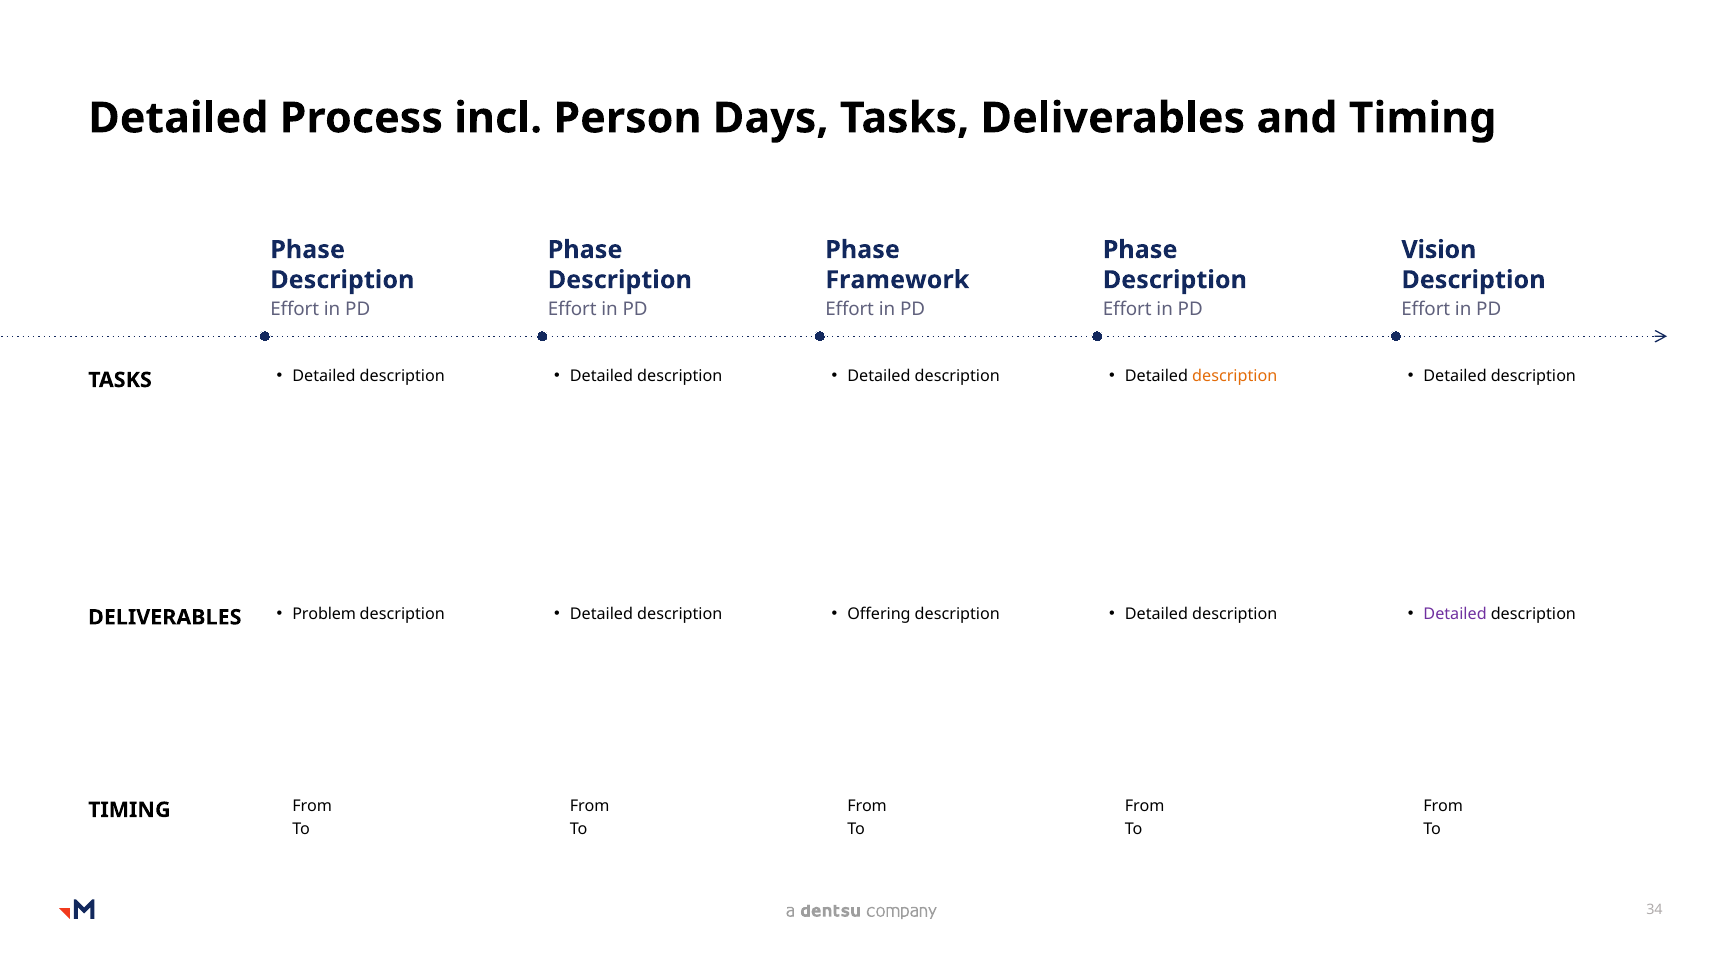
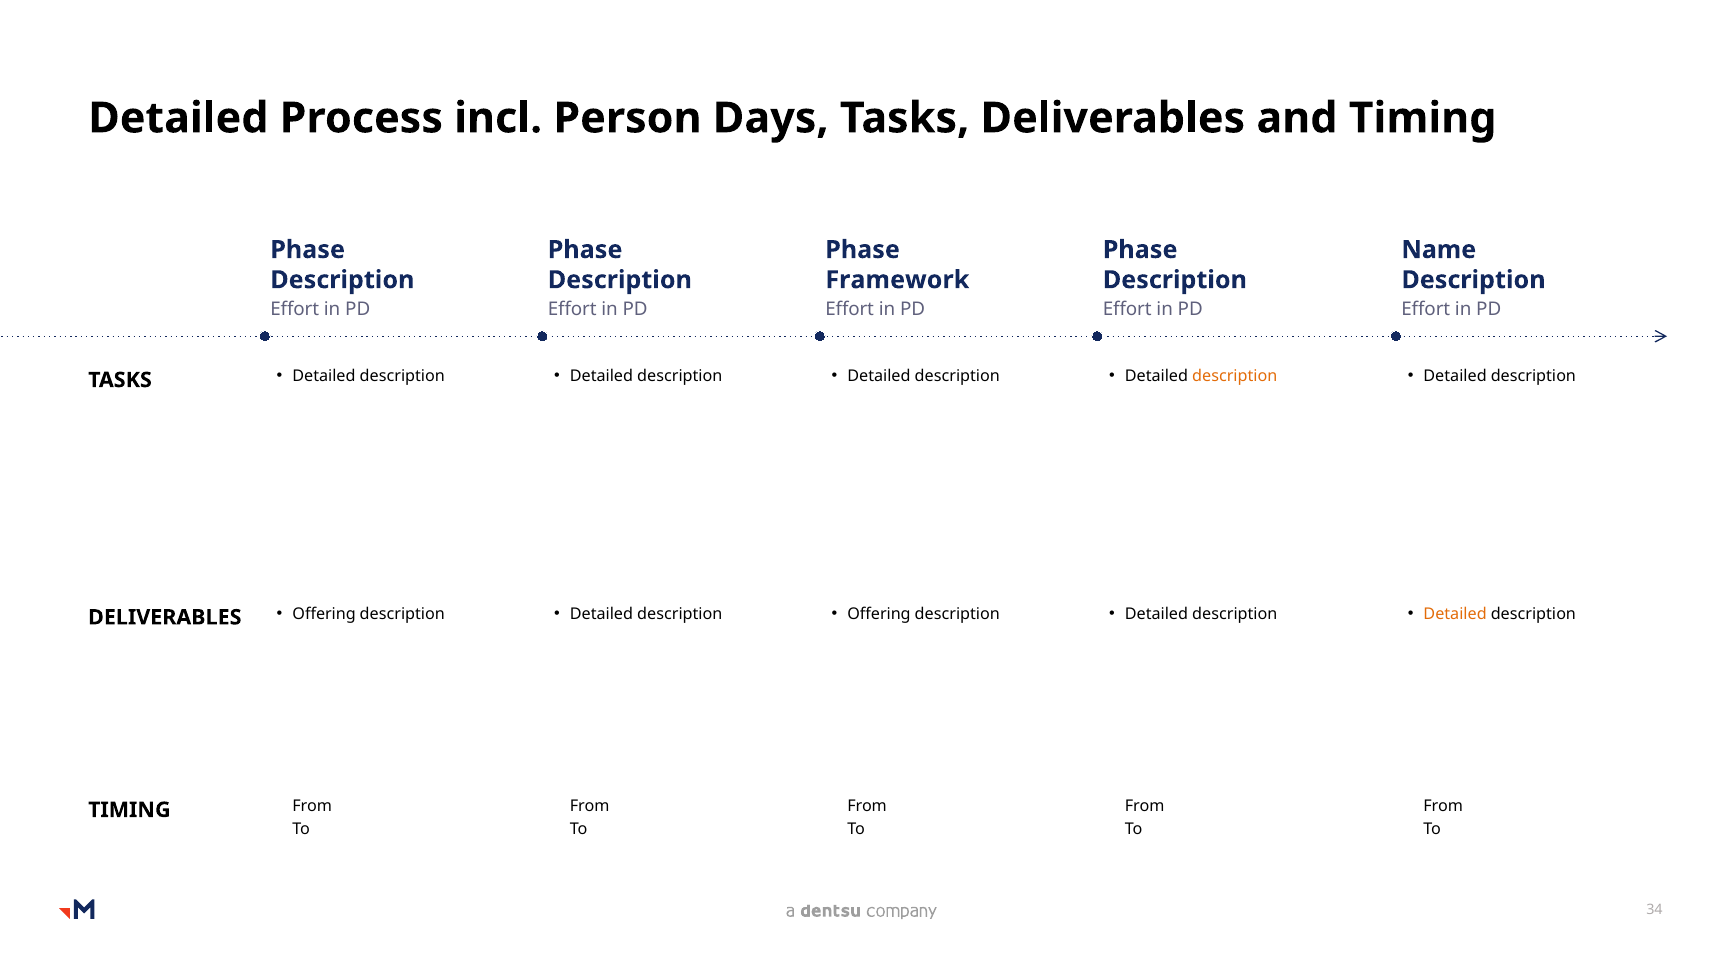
Vision: Vision -> Name
Problem at (324, 614): Problem -> Offering
Detailed at (1455, 614) colour: purple -> orange
